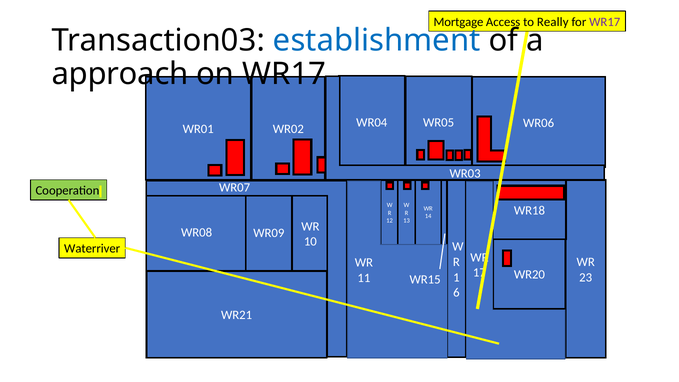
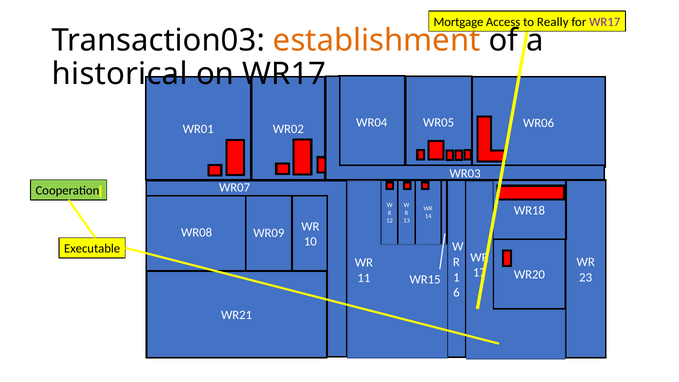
establishment colour: blue -> orange
approach: approach -> historical
Waterriver: Waterriver -> Executable
